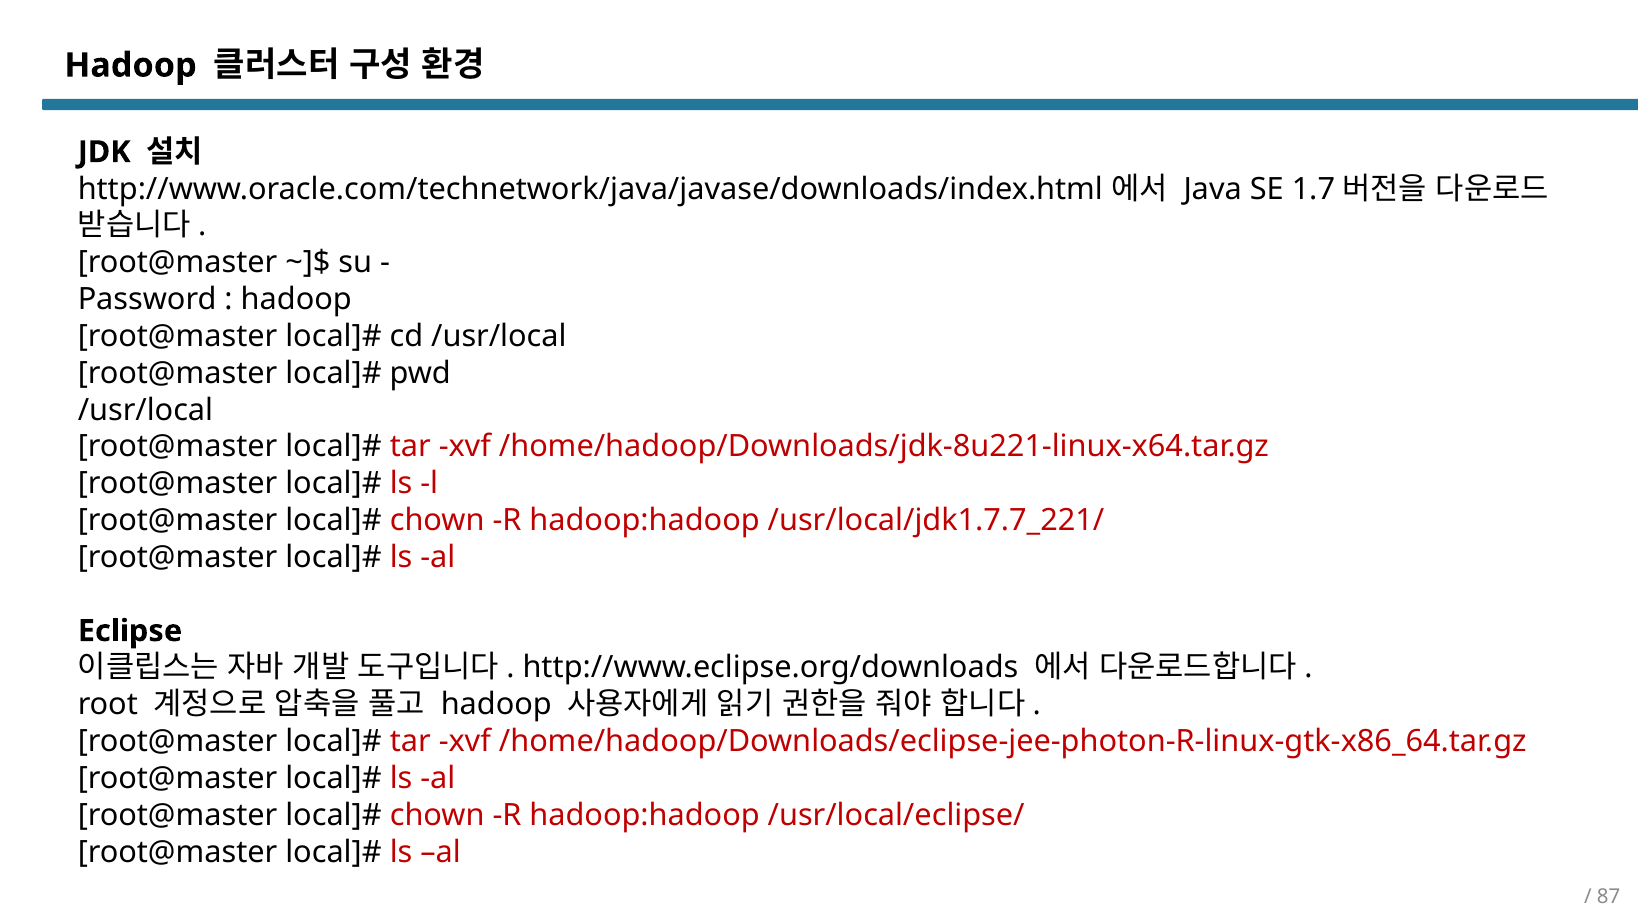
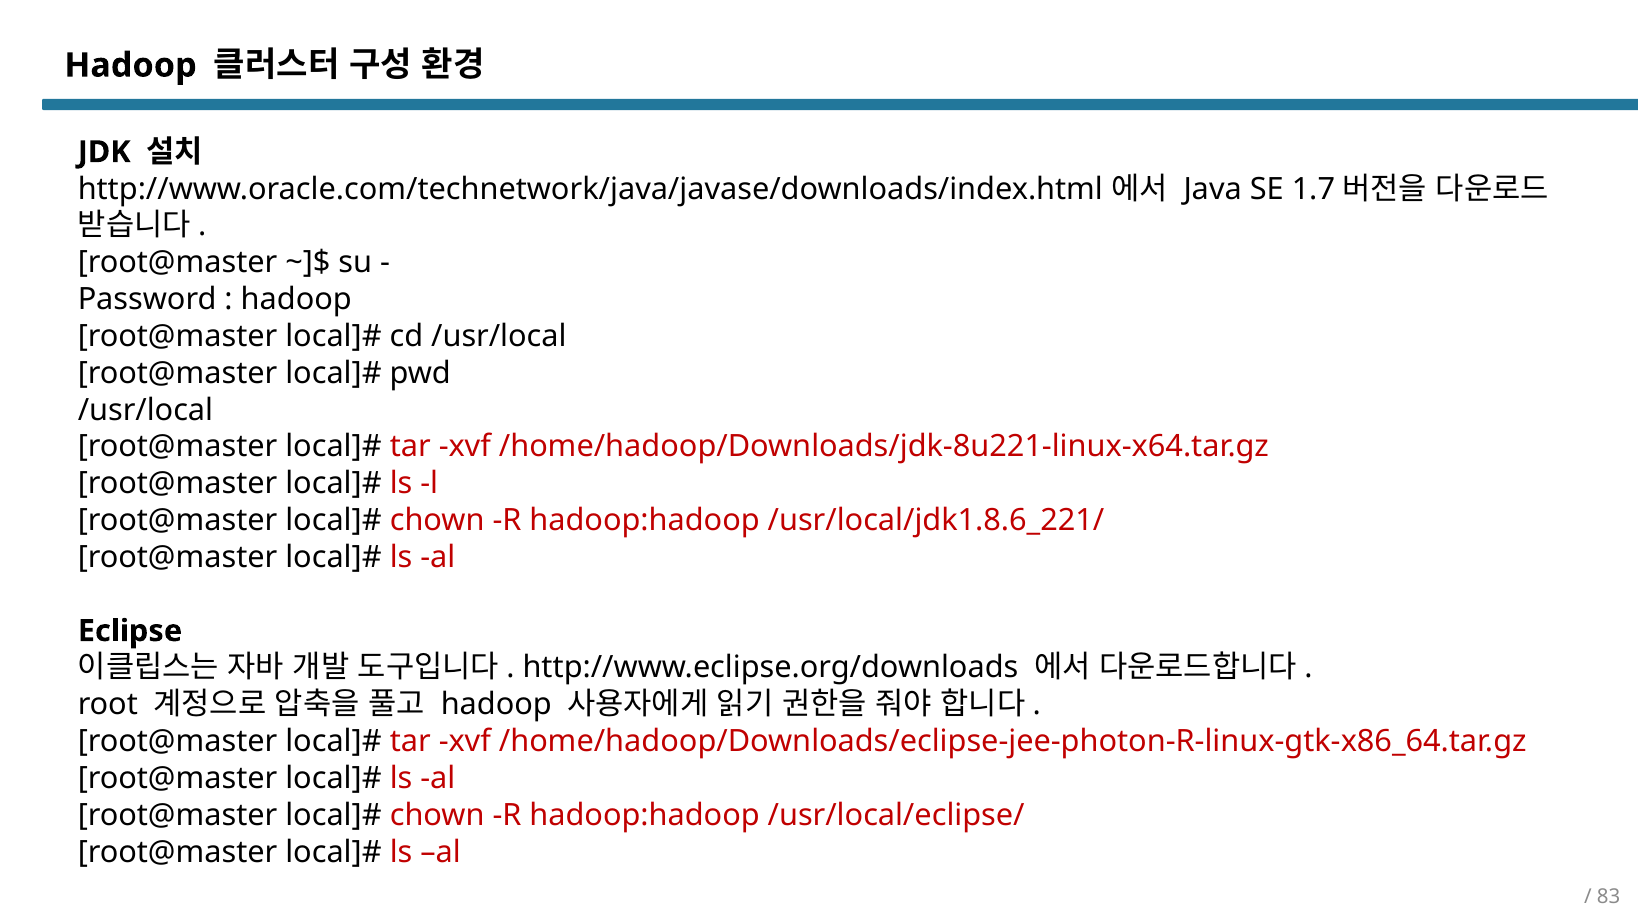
/usr/local/jdk1.7.7_221/: /usr/local/jdk1.7.7_221/ -> /usr/local/jdk1.8.6_221/
87: 87 -> 83
